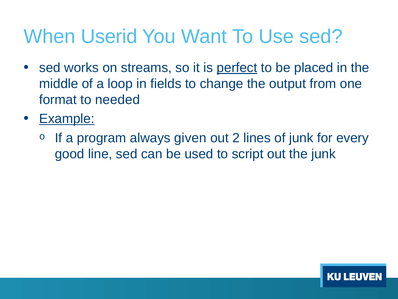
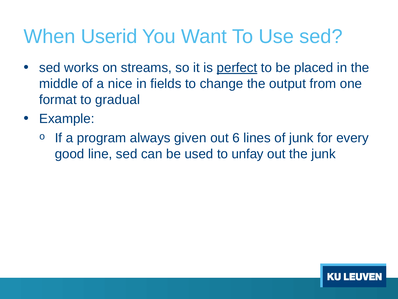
loop: loop -> nice
needed: needed -> gradual
Example underline: present -> none
2: 2 -> 6
script: script -> unfay
